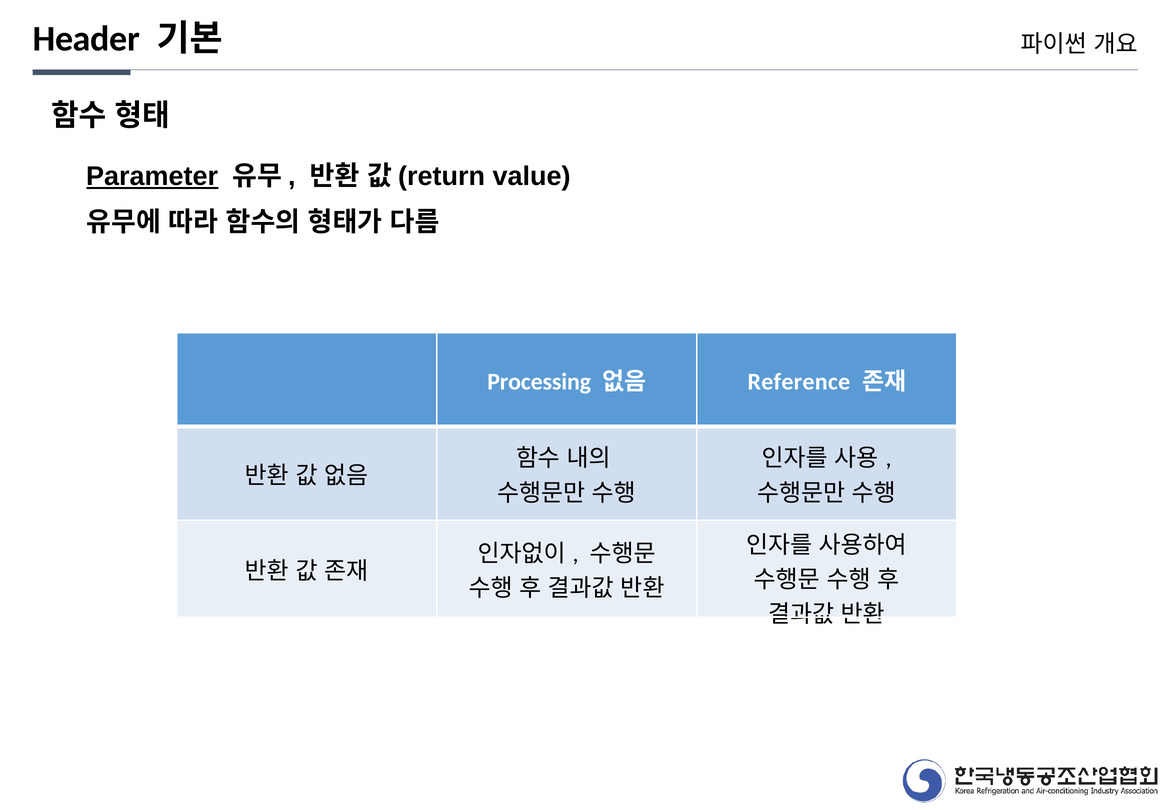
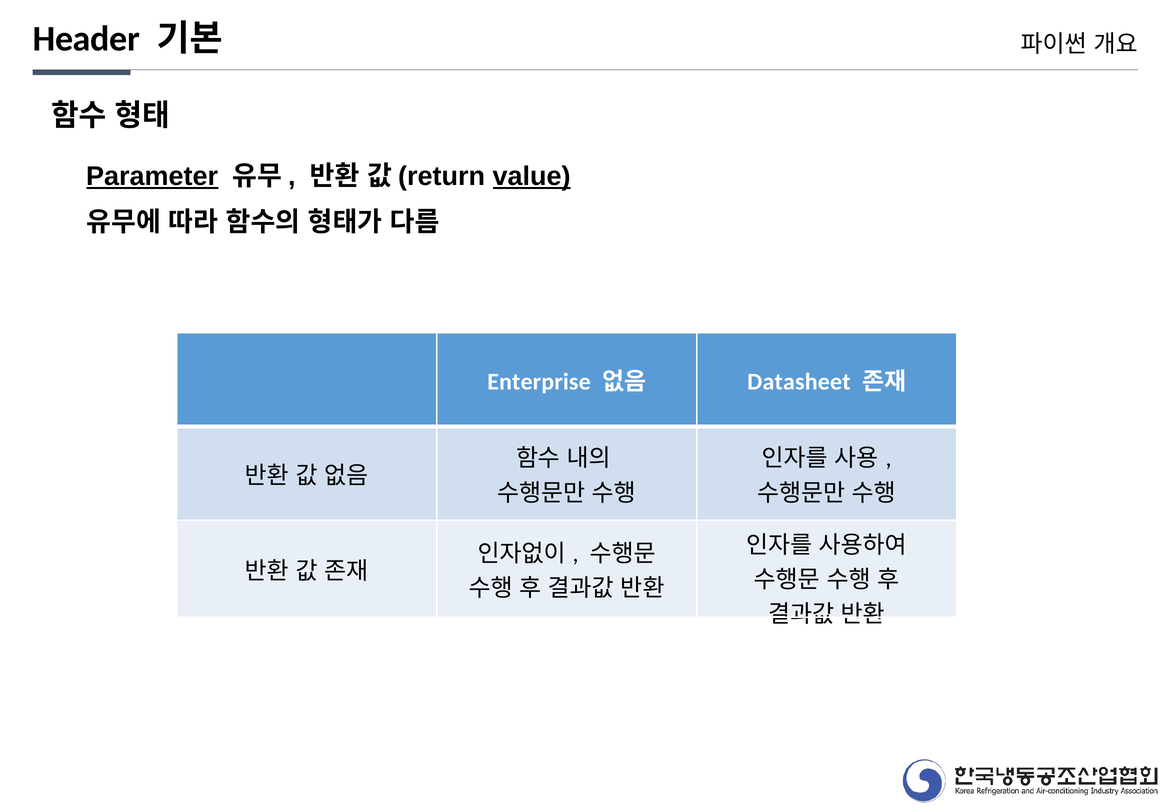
value underline: none -> present
Processing: Processing -> Enterprise
Reference: Reference -> Datasheet
